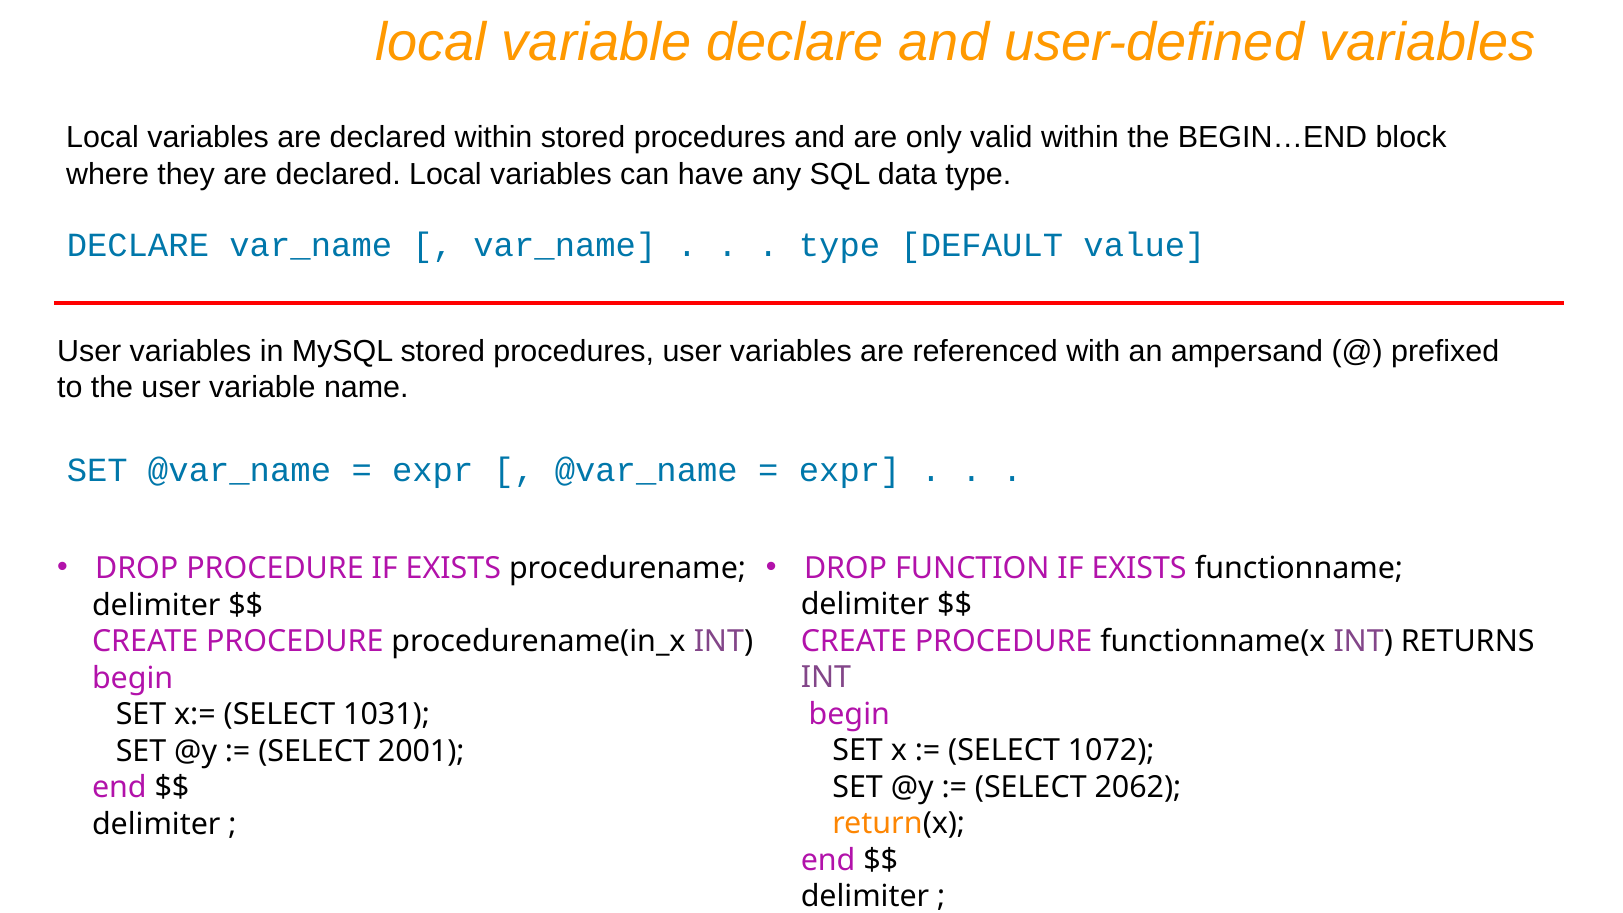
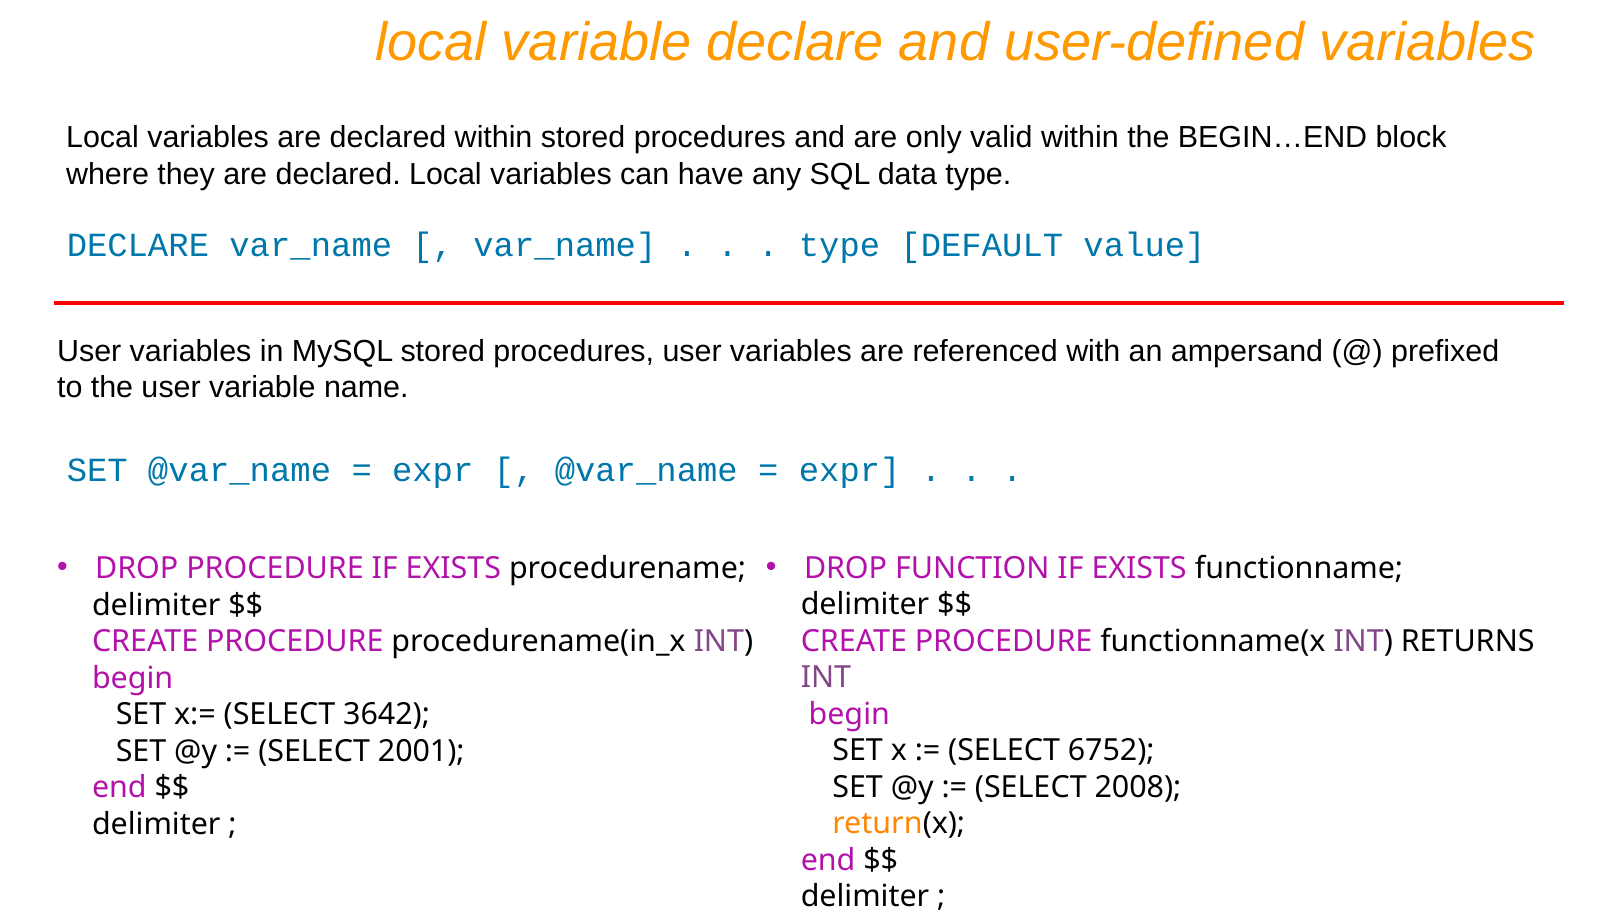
1031: 1031 -> 3642
1072: 1072 -> 6752
2062: 2062 -> 2008
